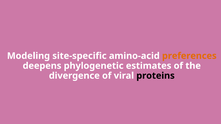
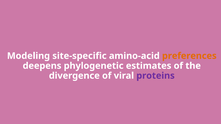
proteins colour: black -> purple
